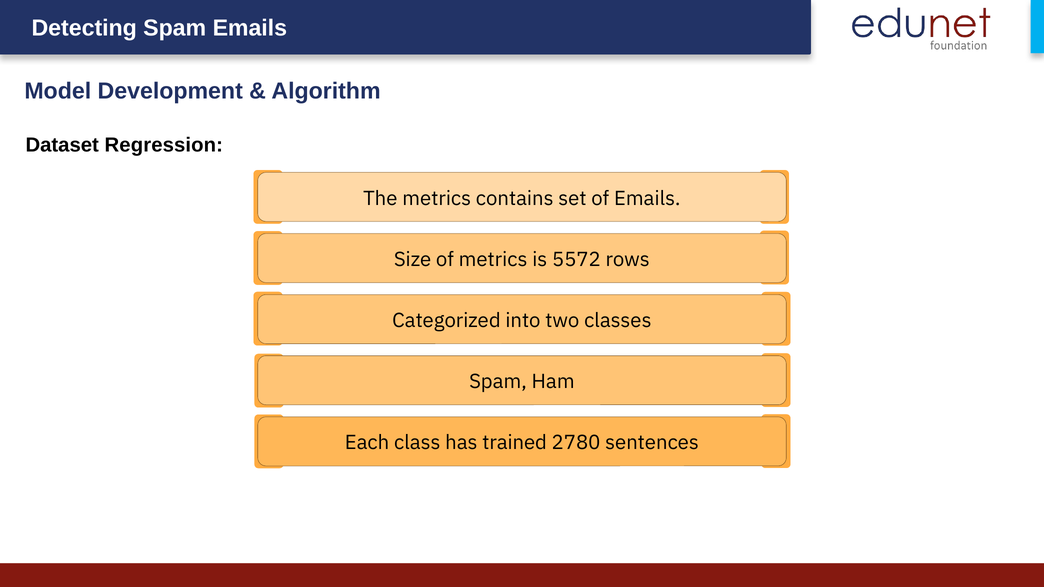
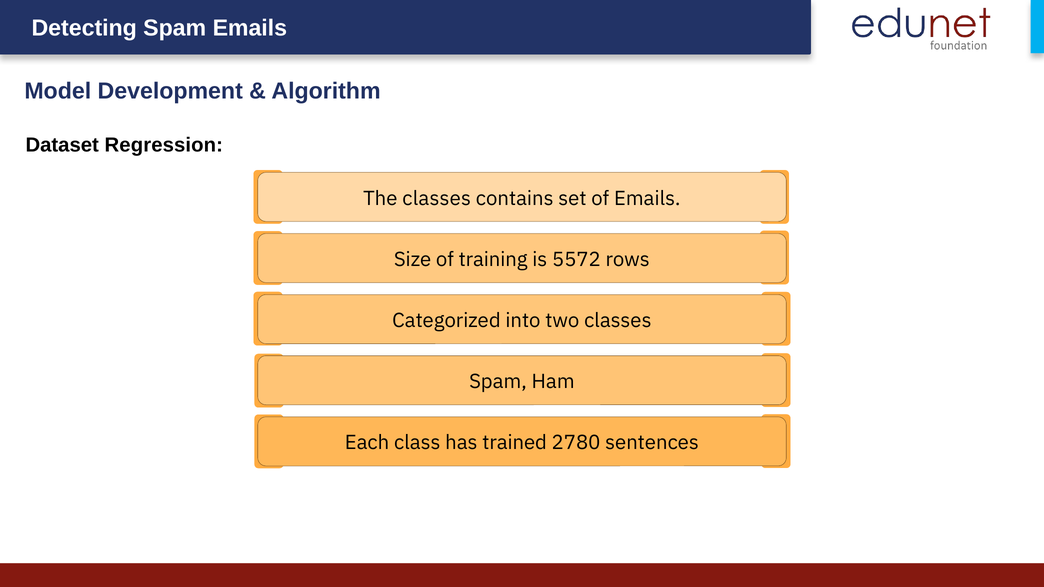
The metrics: metrics -> classes
of metrics: metrics -> training
